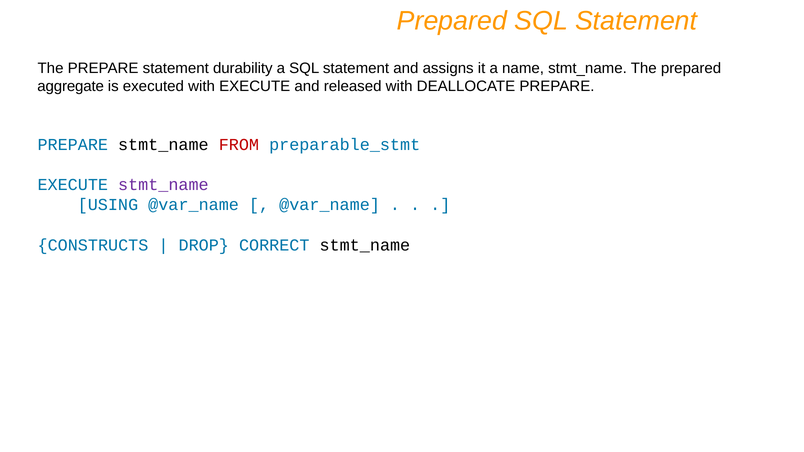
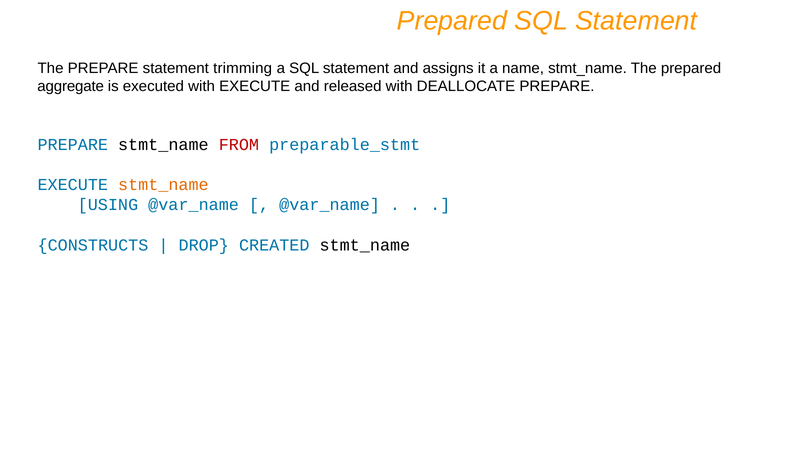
durability: durability -> trimming
stmt_name at (163, 185) colour: purple -> orange
CORRECT: CORRECT -> CREATED
